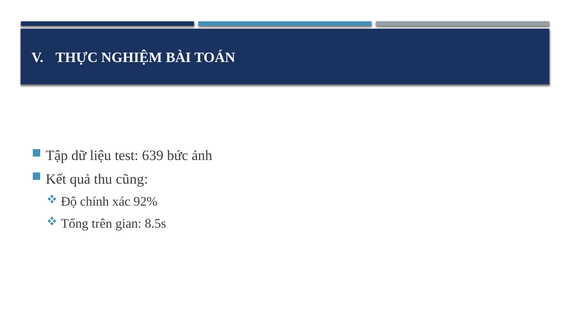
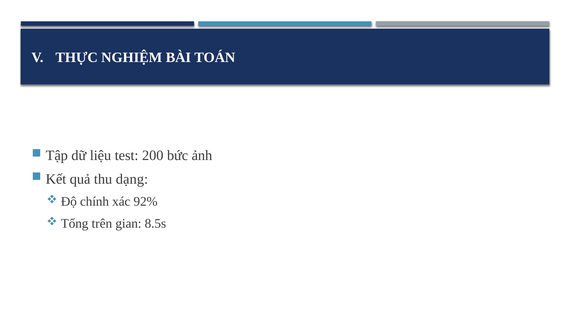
639: 639 -> 200
cũng: cũng -> dạng
